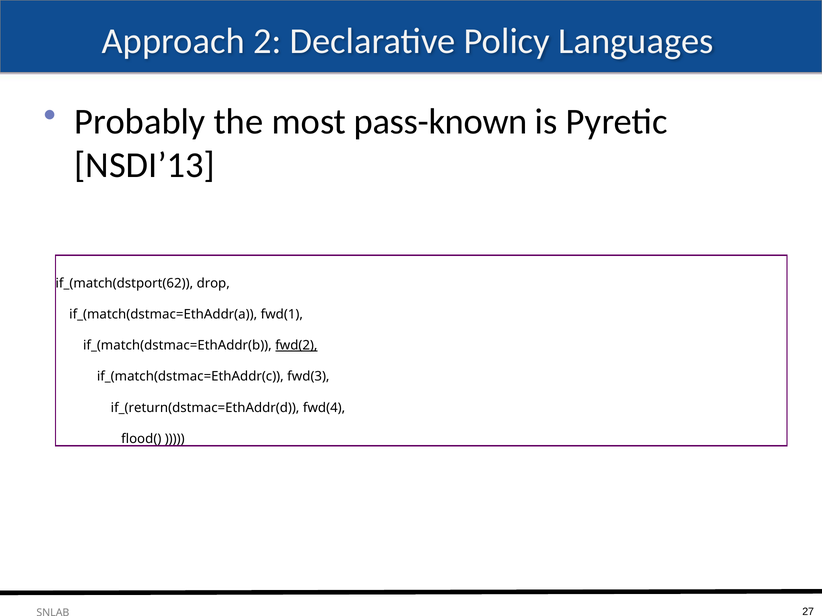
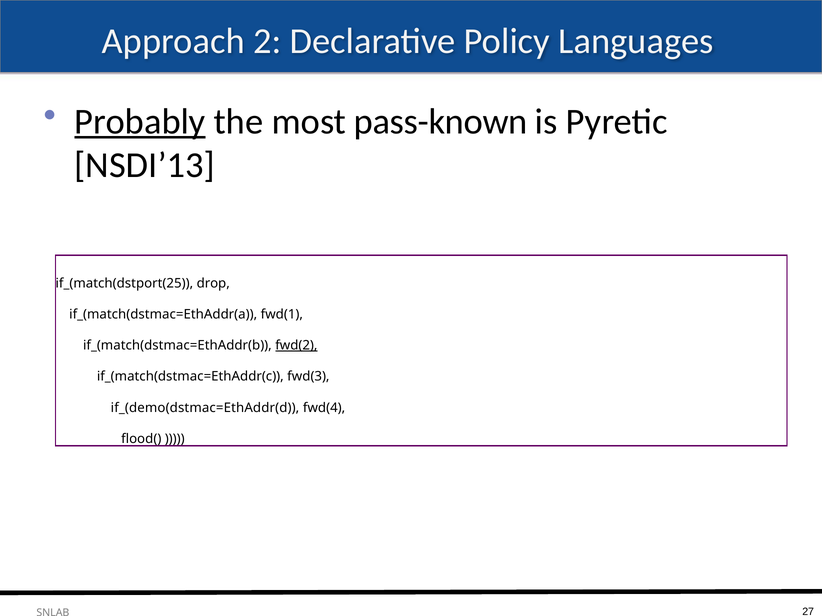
Probably underline: none -> present
if_(match(dstport(62: if_(match(dstport(62 -> if_(match(dstport(25
if_(return(dstmac=EthAddr(d: if_(return(dstmac=EthAddr(d -> if_(demo(dstmac=EthAddr(d
